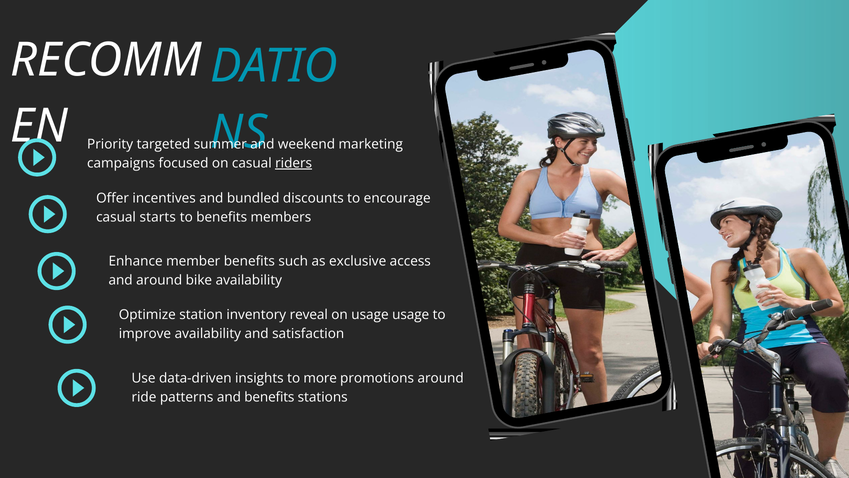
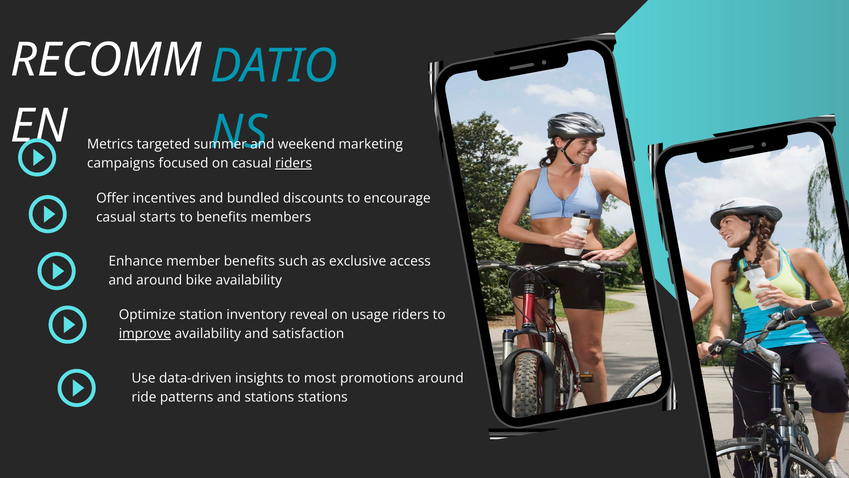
Priority: Priority -> Metrics
usage usage: usage -> riders
improve underline: none -> present
more: more -> most
and benefits: benefits -> stations
